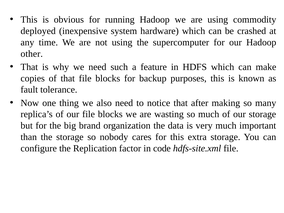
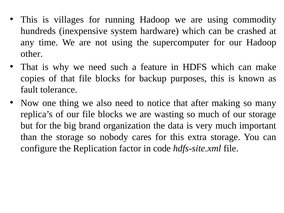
obvious: obvious -> villages
deployed: deployed -> hundreds
